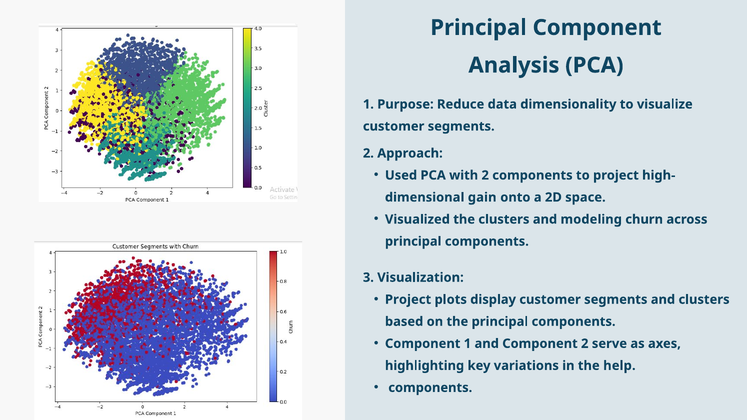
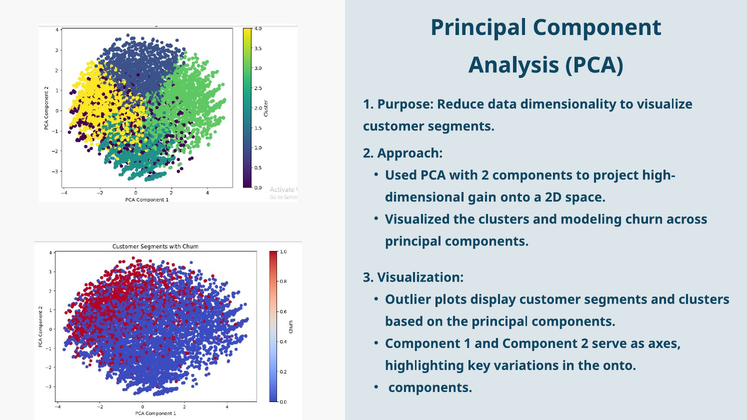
Project at (408, 300): Project -> Outlier
the help: help -> onto
